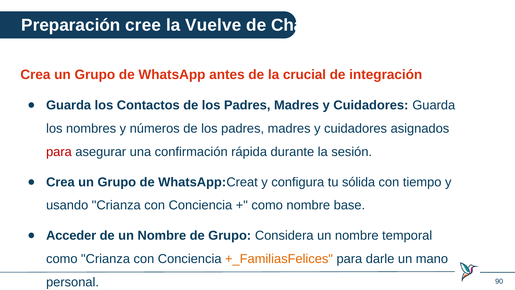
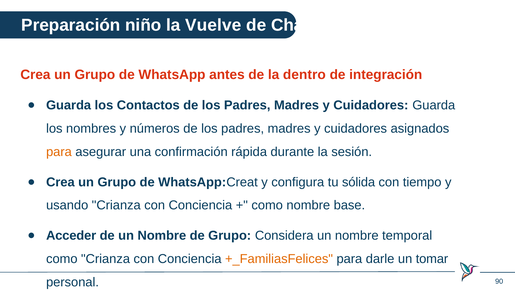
cree: cree -> niño
crucial: crucial -> dentro
para at (59, 152) colour: red -> orange
mano: mano -> tomar
